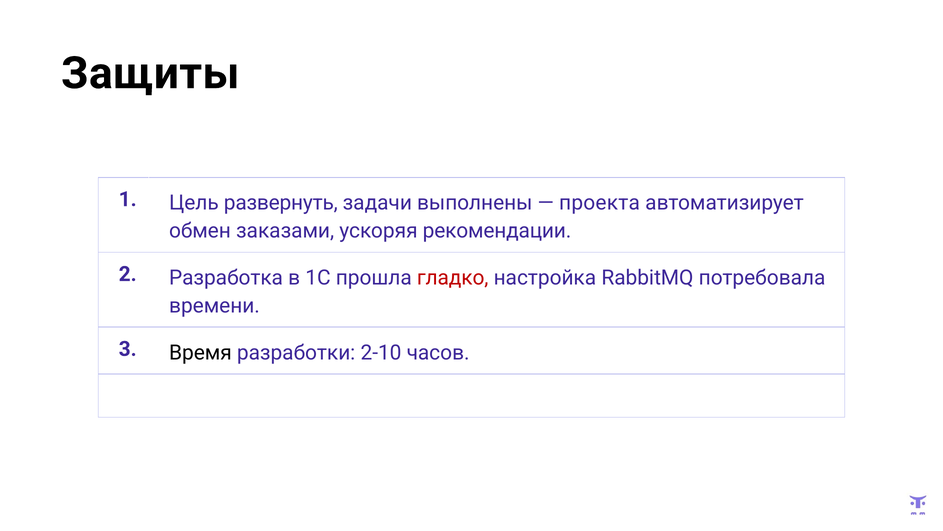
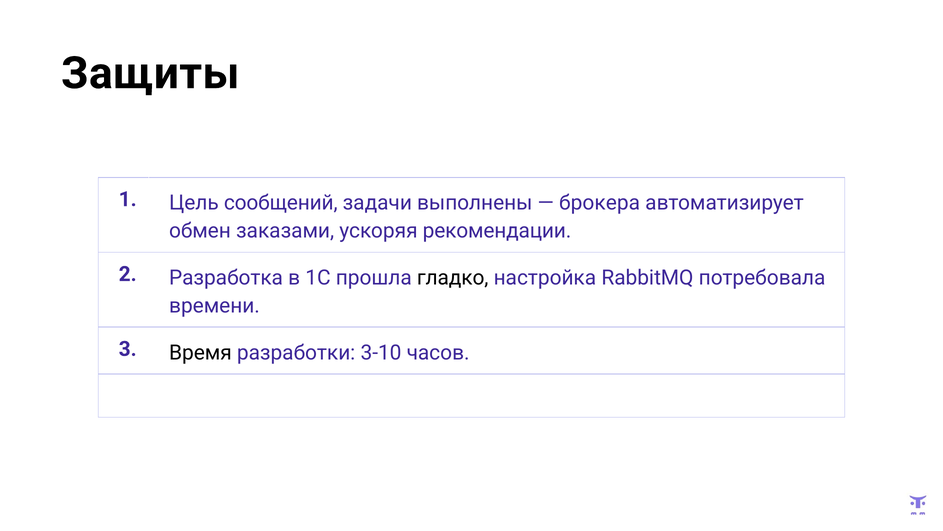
развернуть: развернуть -> сообщений
проекта: проекта -> брокера
гладко colour: red -> black
2-10: 2-10 -> 3-10
